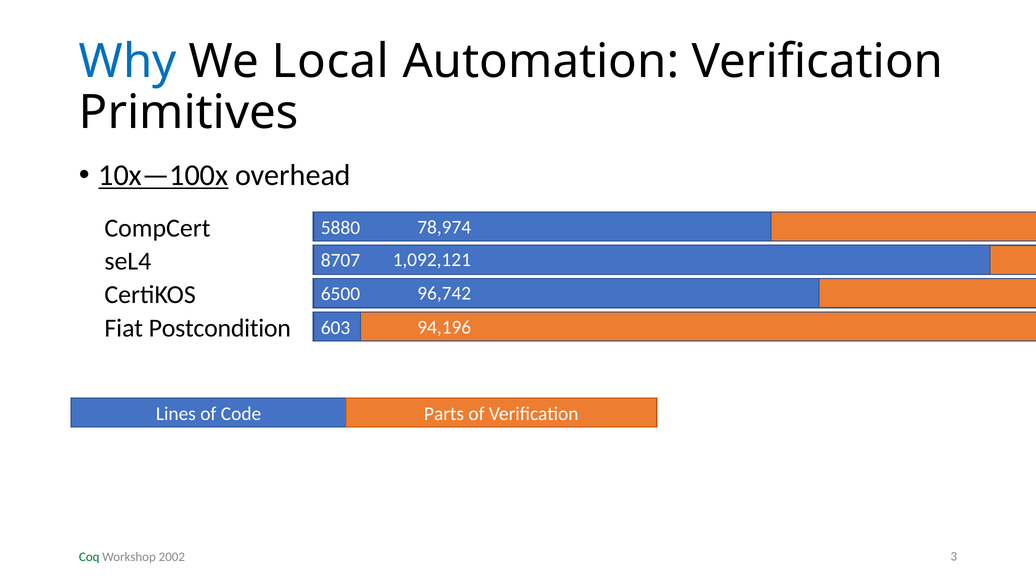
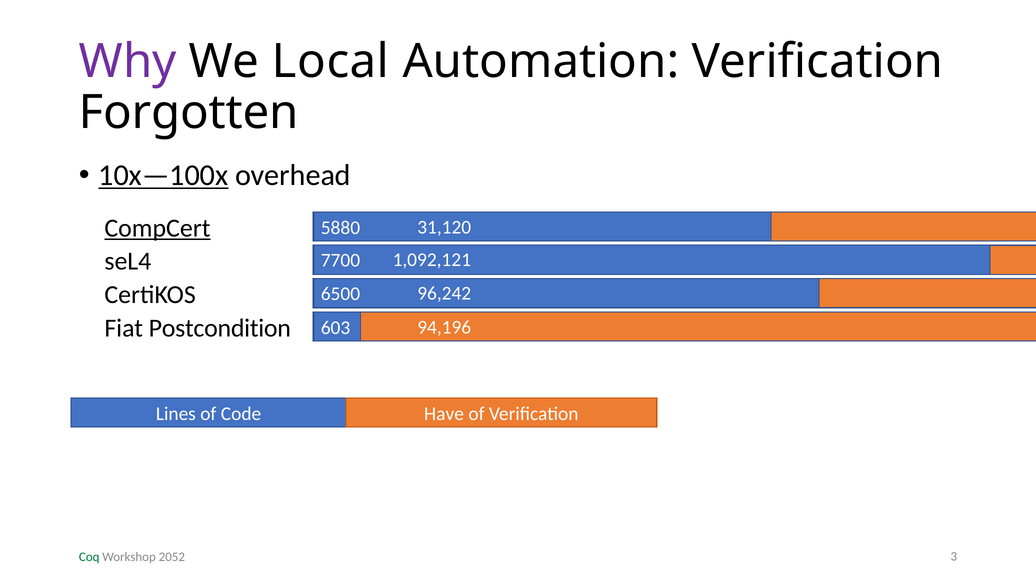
Why colour: blue -> purple
Primitives: Primitives -> Forgotten
CompCert underline: none -> present
78,974: 78,974 -> 31,120
8707: 8707 -> 7700
96,742: 96,742 -> 96,242
Parts: Parts -> Have
2002: 2002 -> 2052
